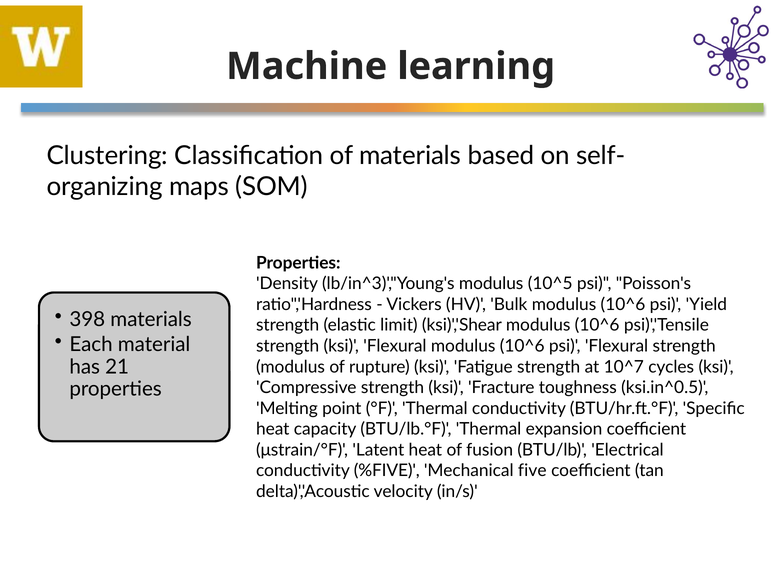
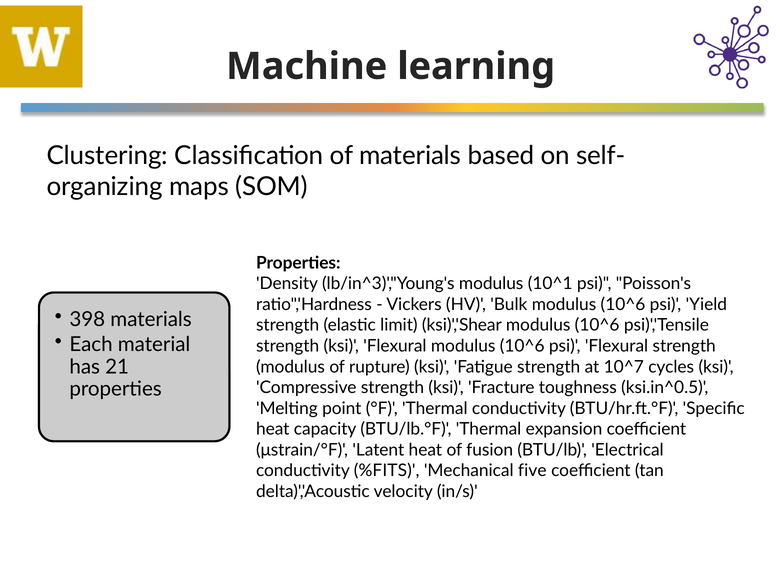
10^5: 10^5 -> 10^1
%FIVE: %FIVE -> %FITS
